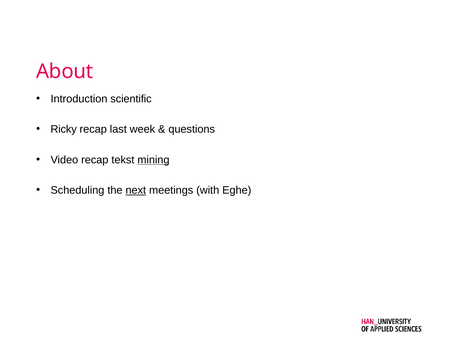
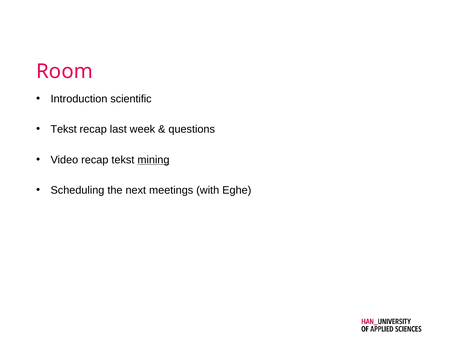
About: About -> Room
Ricky at (64, 129): Ricky -> Tekst
next underline: present -> none
